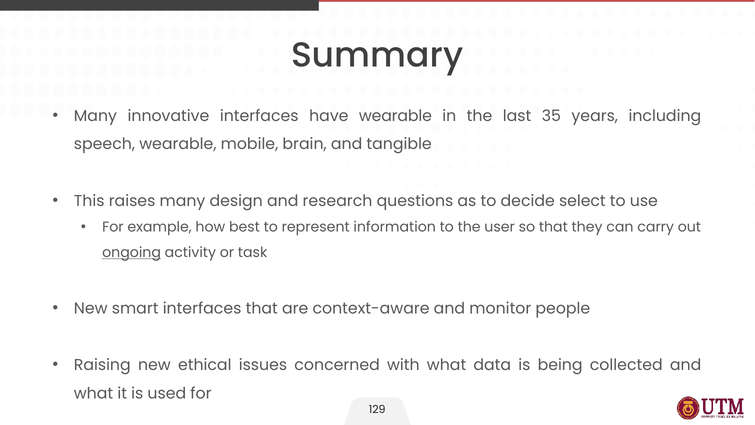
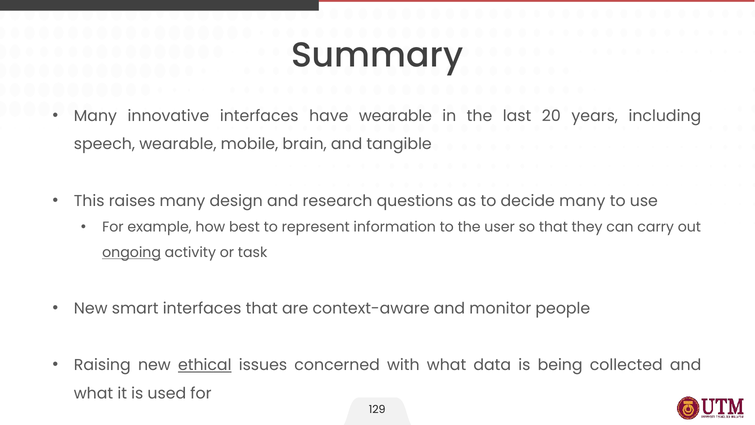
35: 35 -> 20
decide select: select -> many
ethical underline: none -> present
